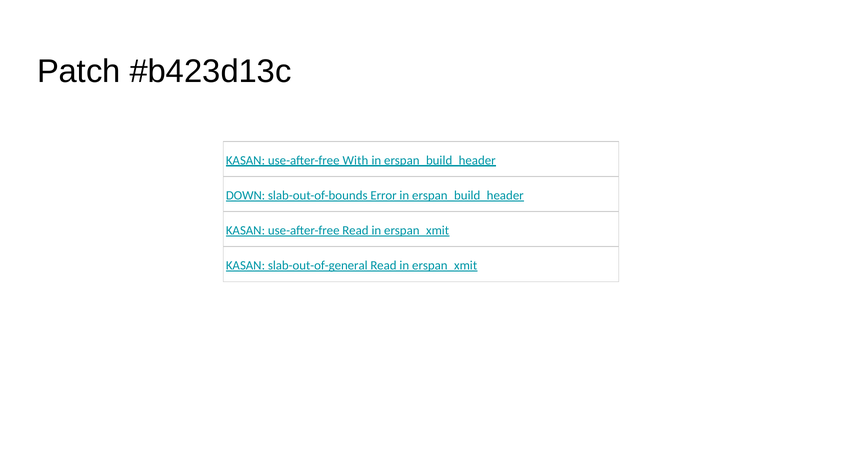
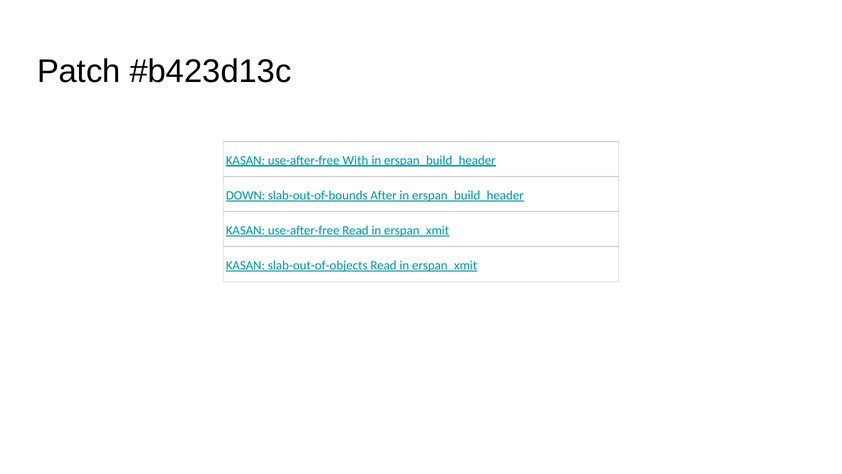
Error: Error -> After
slab-out-of-general: slab-out-of-general -> slab-out-of-objects
